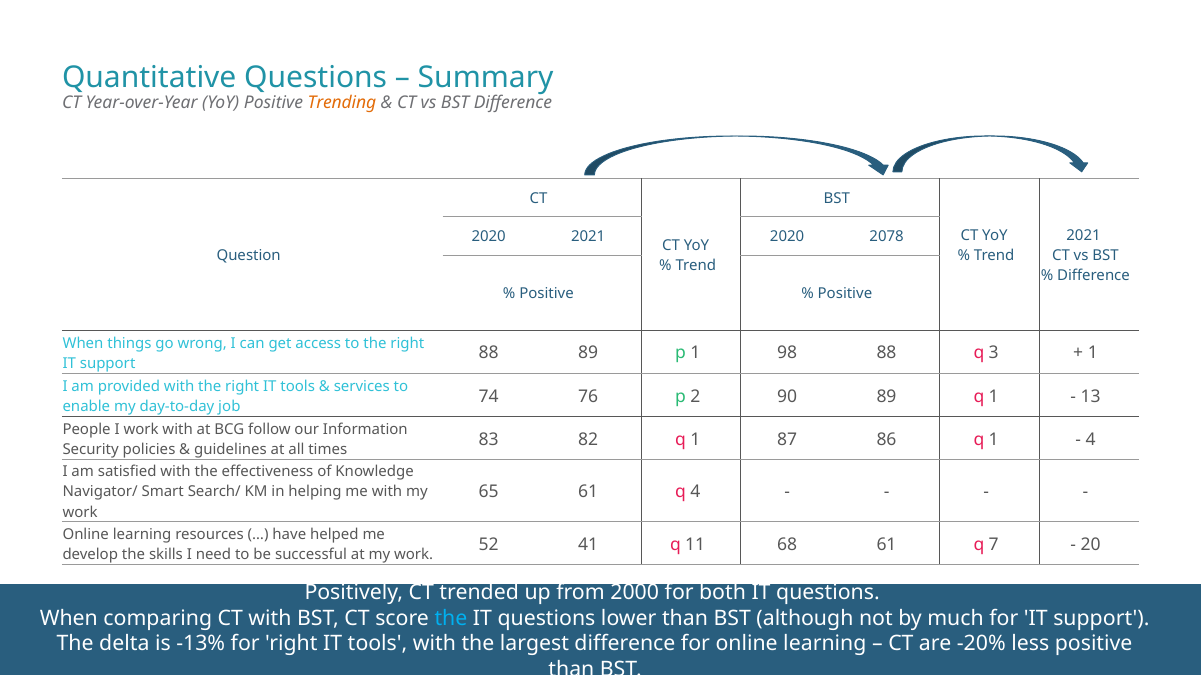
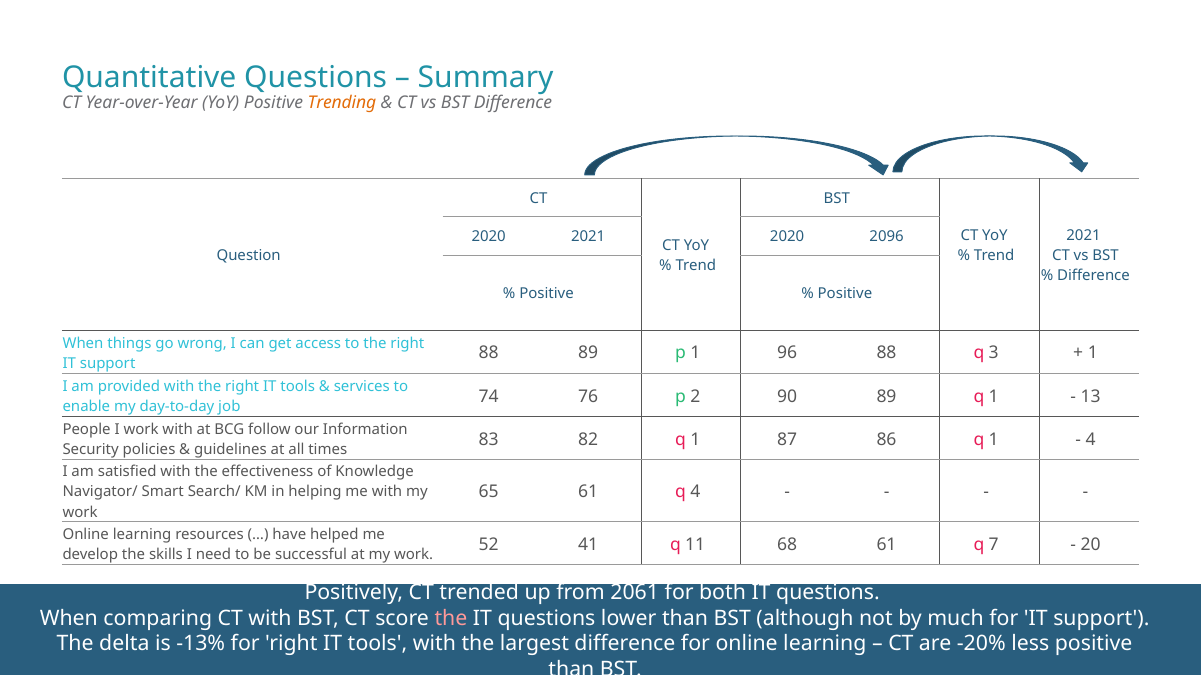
2078: 2078 -> 2096
98: 98 -> 96
2000: 2000 -> 2061
the at (451, 619) colour: light blue -> pink
